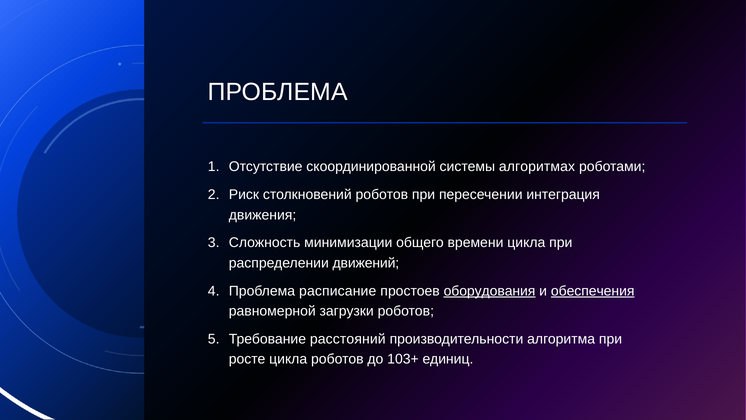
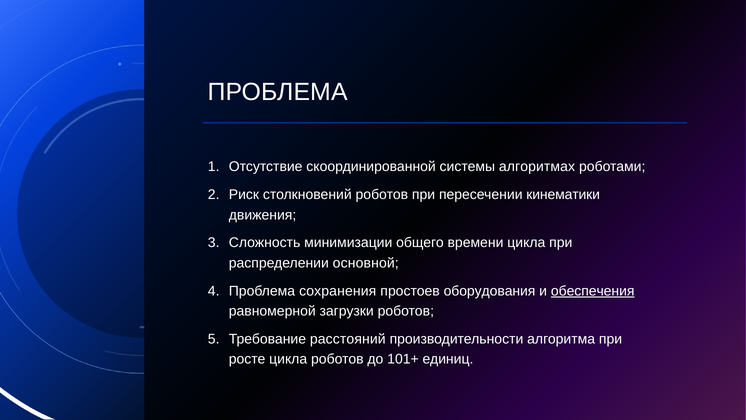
интеграция: интеграция -> кинематики
движений: движений -> основной
расписание: расписание -> сохранения
оборудования underline: present -> none
103+: 103+ -> 101+
